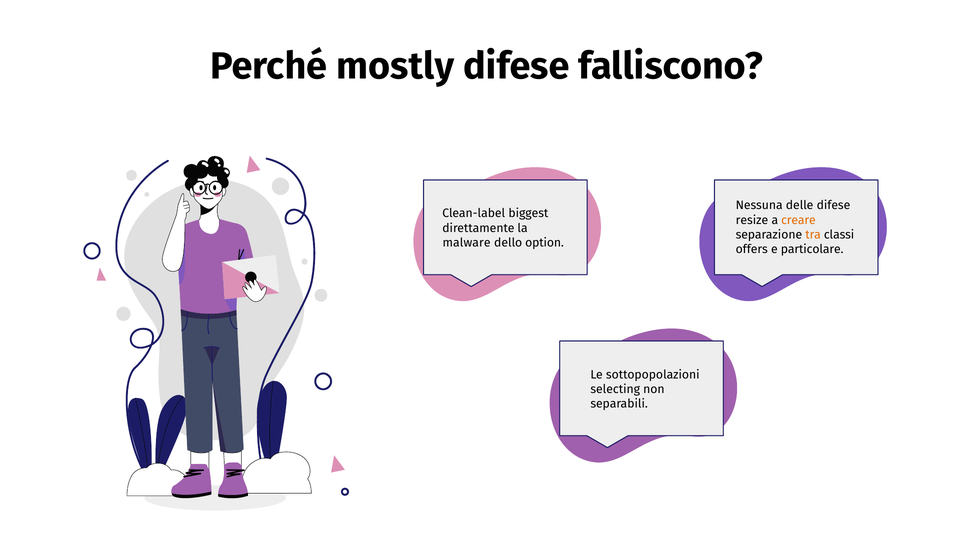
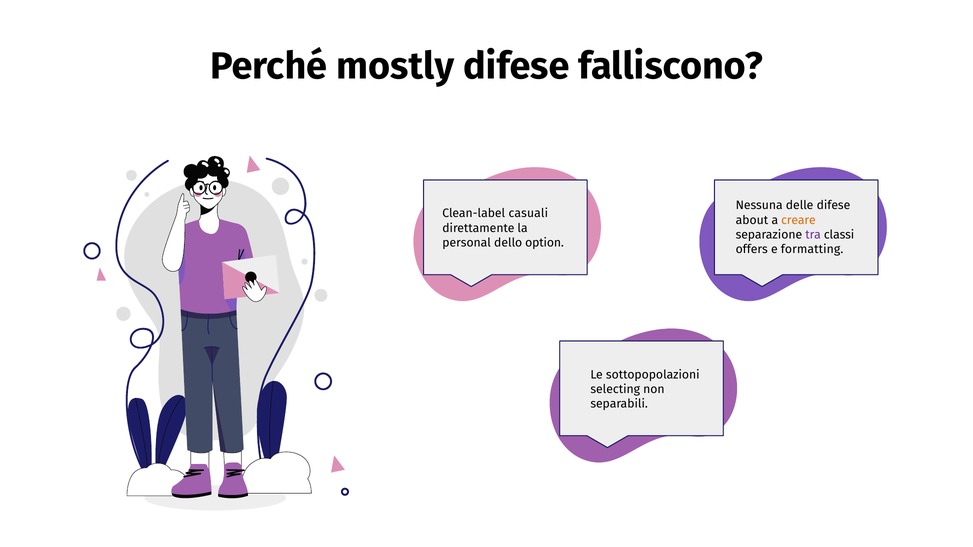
biggest: biggest -> casuali
resize: resize -> about
tra colour: orange -> purple
malware: malware -> personal
particolare: particolare -> formatting
